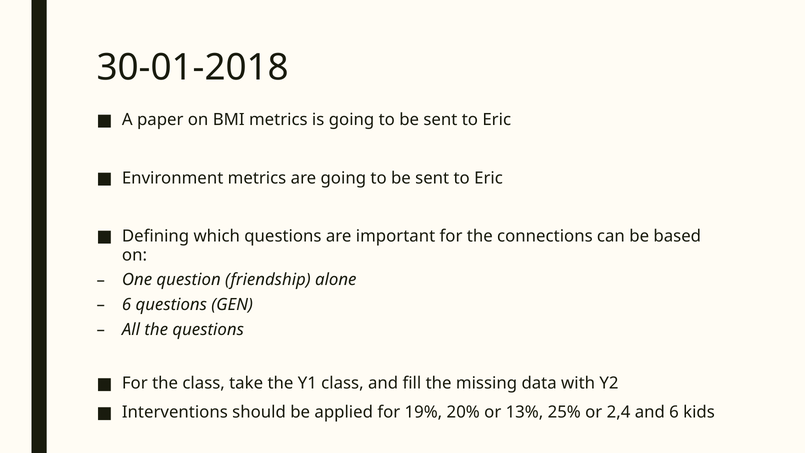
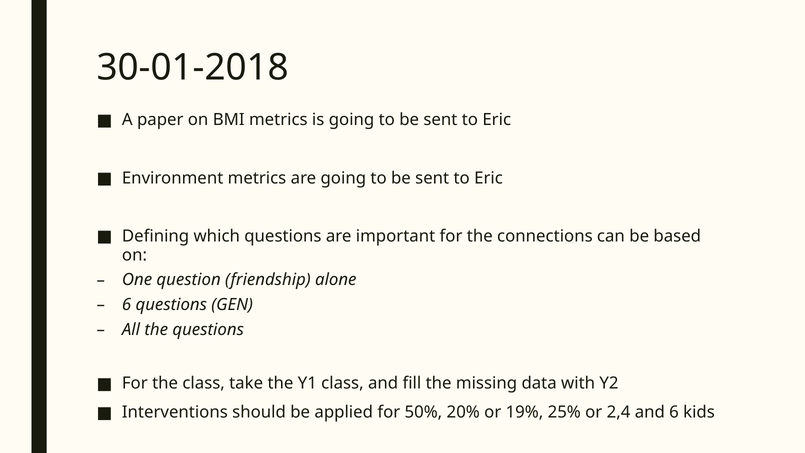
19%: 19% -> 50%
13%: 13% -> 19%
